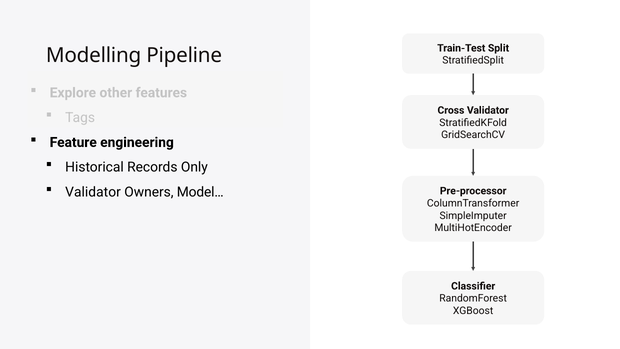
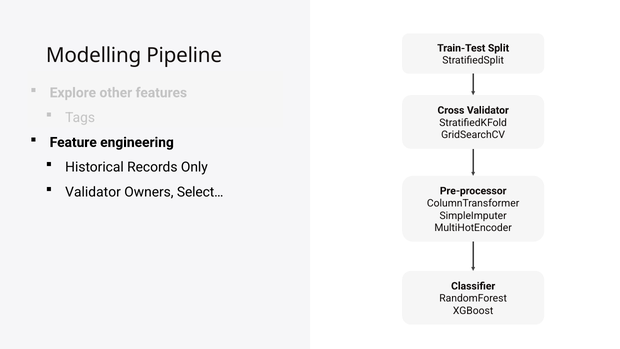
Model…: Model… -> Select…
